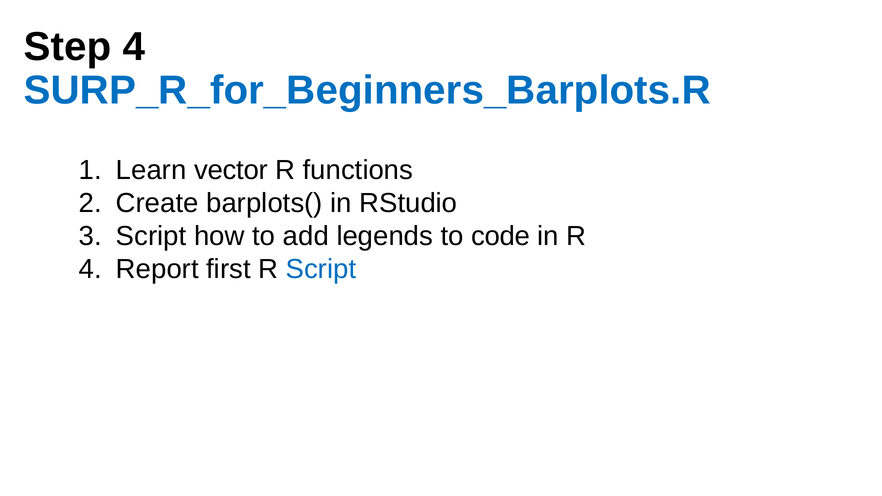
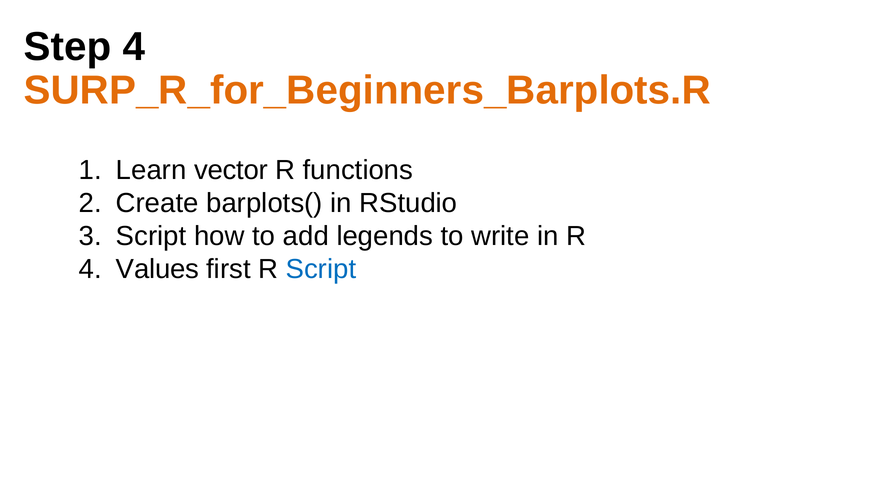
SURP_R_for_Beginners_Barplots.R colour: blue -> orange
code: code -> write
Report: Report -> Values
